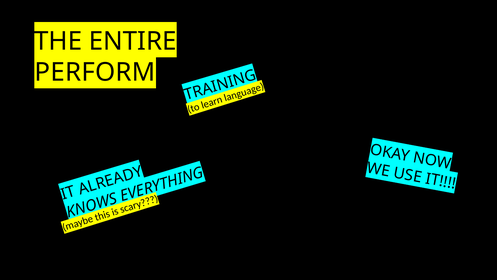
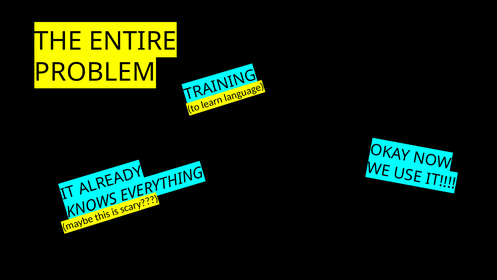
PERFORM: PERFORM -> PROBLEM
